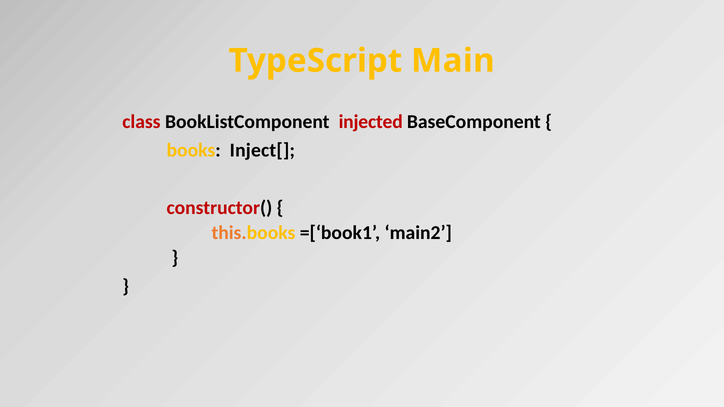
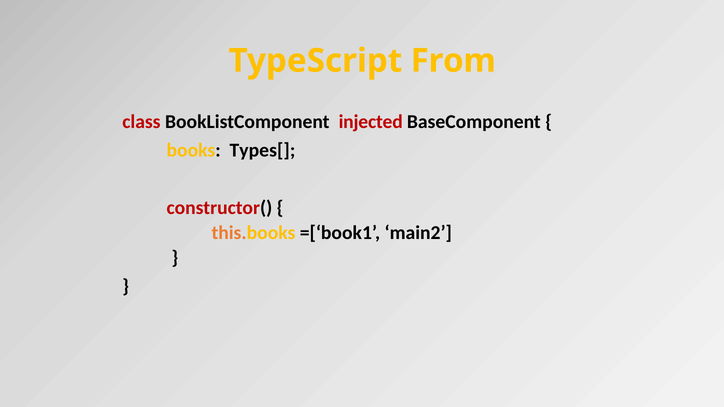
Main: Main -> From
Inject[: Inject[ -> Types[
